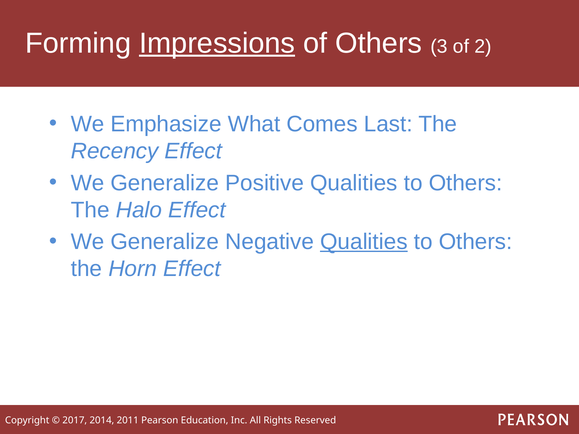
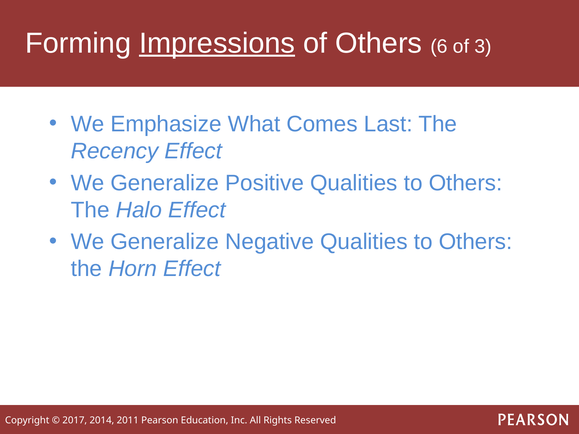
3: 3 -> 6
2: 2 -> 3
Qualities at (364, 242) underline: present -> none
